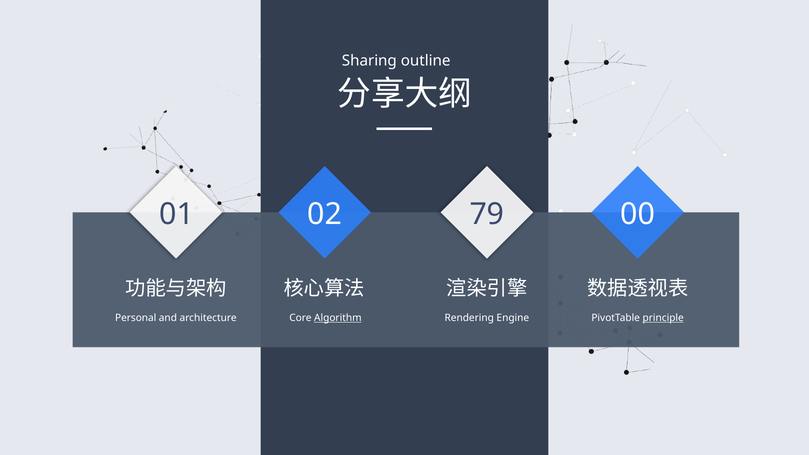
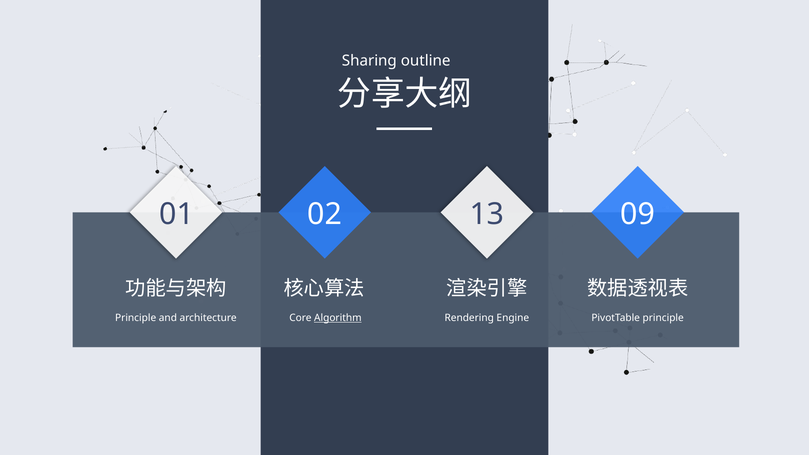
79: 79 -> 13
00: 00 -> 09
Personal at (136, 318): Personal -> Principle
principle at (663, 318) underline: present -> none
